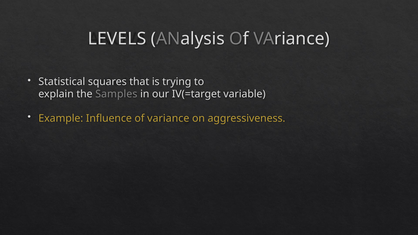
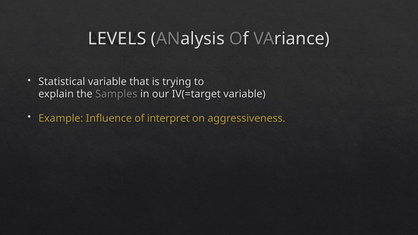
Statistical squares: squares -> variable
Influence of variance: variance -> interpret
